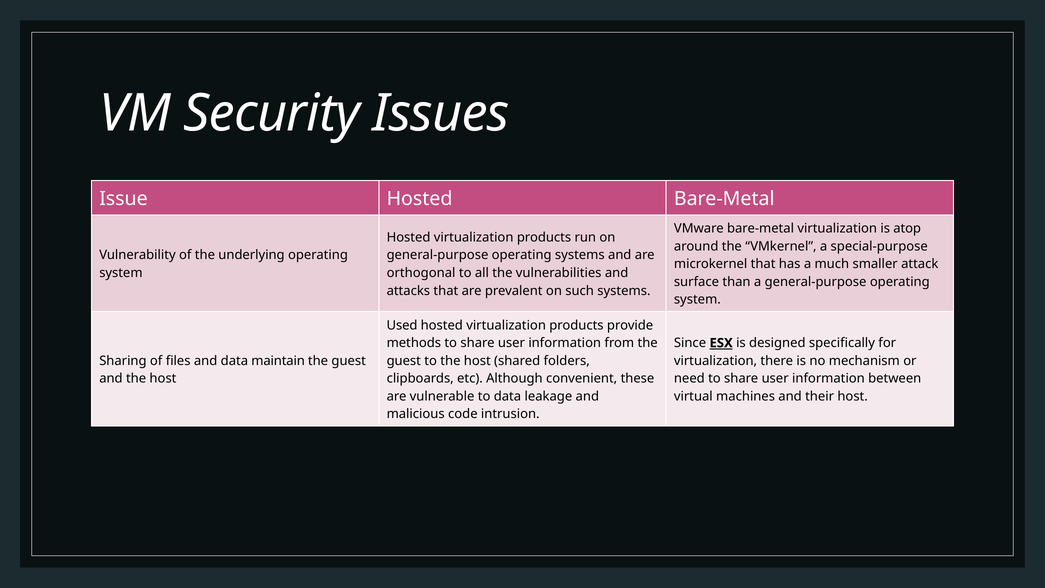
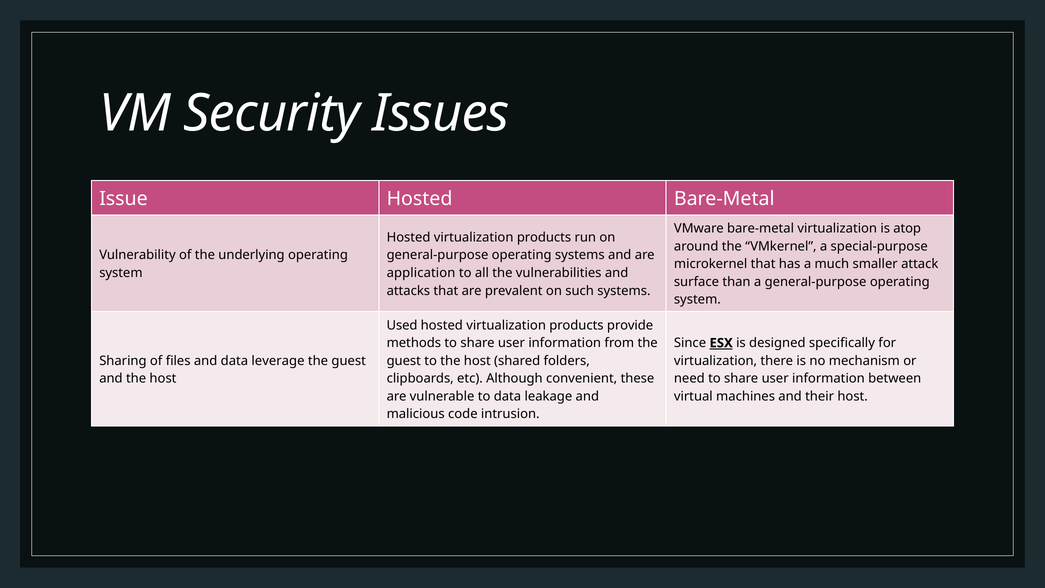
orthogonal: orthogonal -> application
maintain: maintain -> leverage
